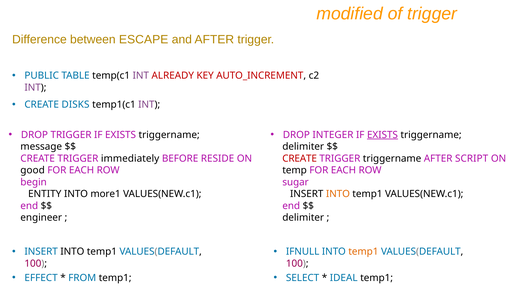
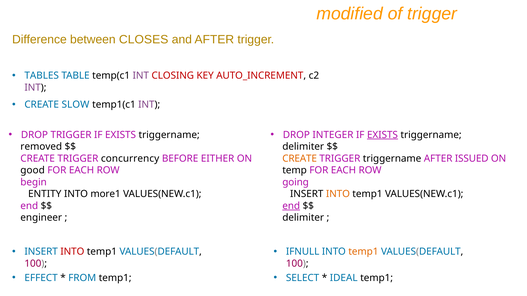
ESCAPE: ESCAPE -> CLOSES
PUBLIC: PUBLIC -> TABLES
ALREADY: ALREADY -> CLOSING
DISKS: DISKS -> SLOW
message: message -> removed
immediately: immediately -> concurrency
RESIDE: RESIDE -> EITHER
CREATE at (300, 159) colour: red -> orange
SCRIPT: SCRIPT -> ISSUED
sugar: sugar -> going
end at (291, 206) underline: none -> present
INTO at (72, 252) colour: black -> red
